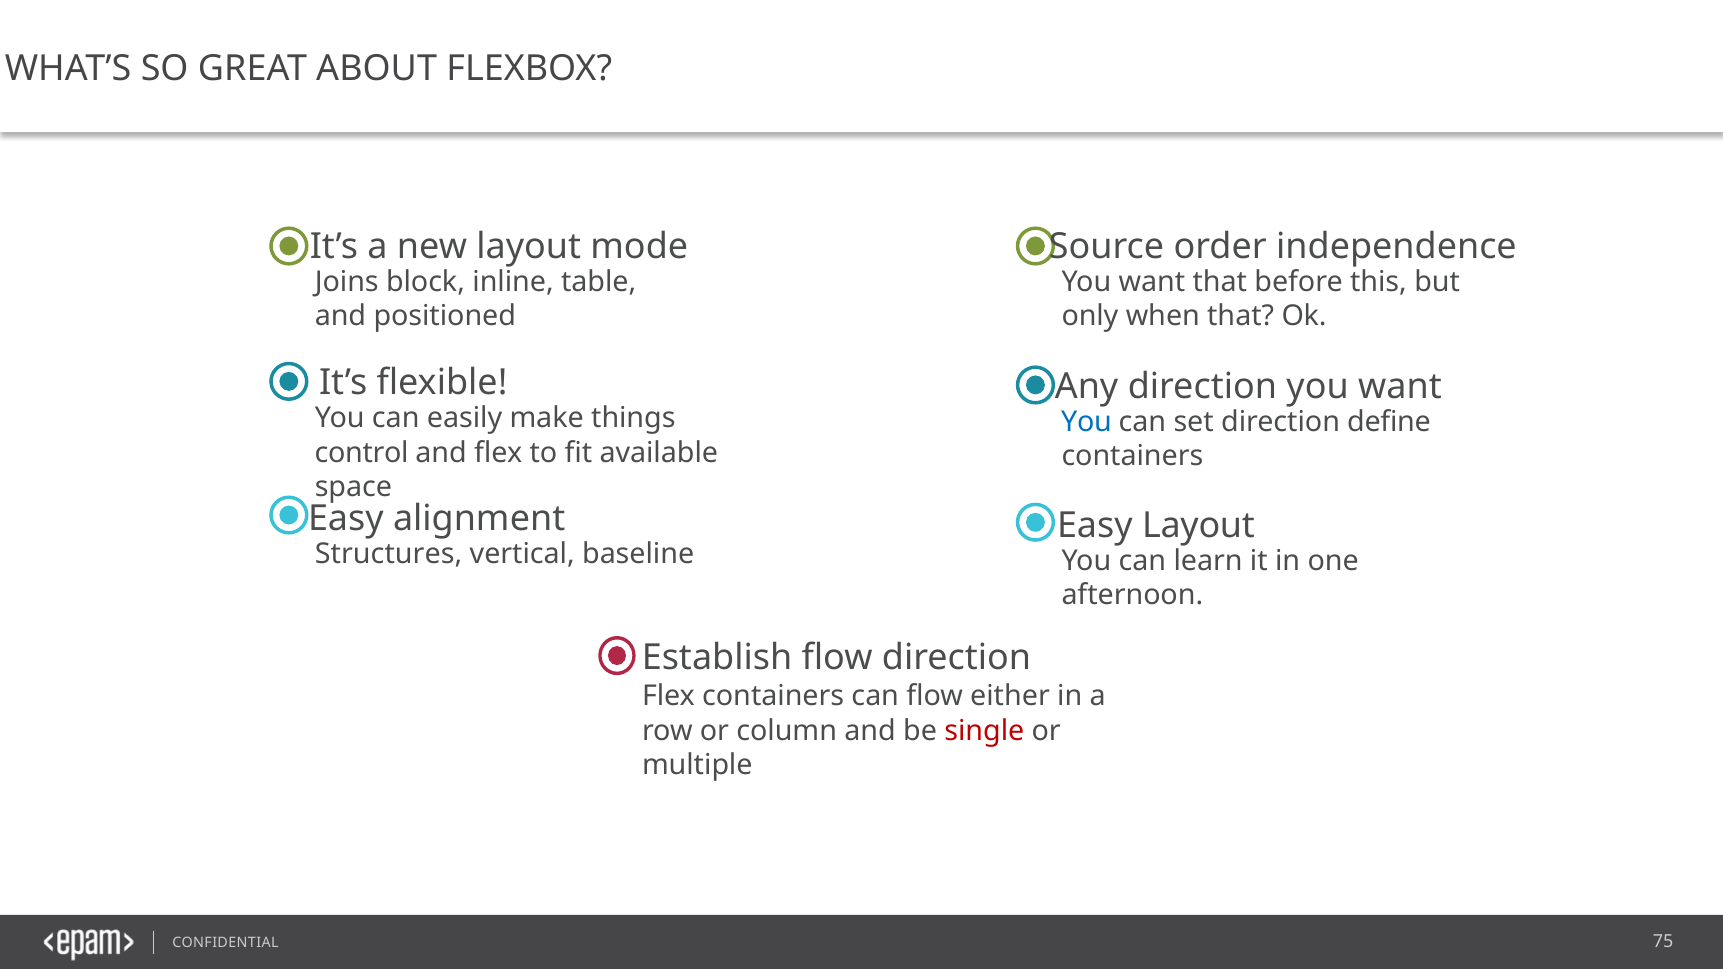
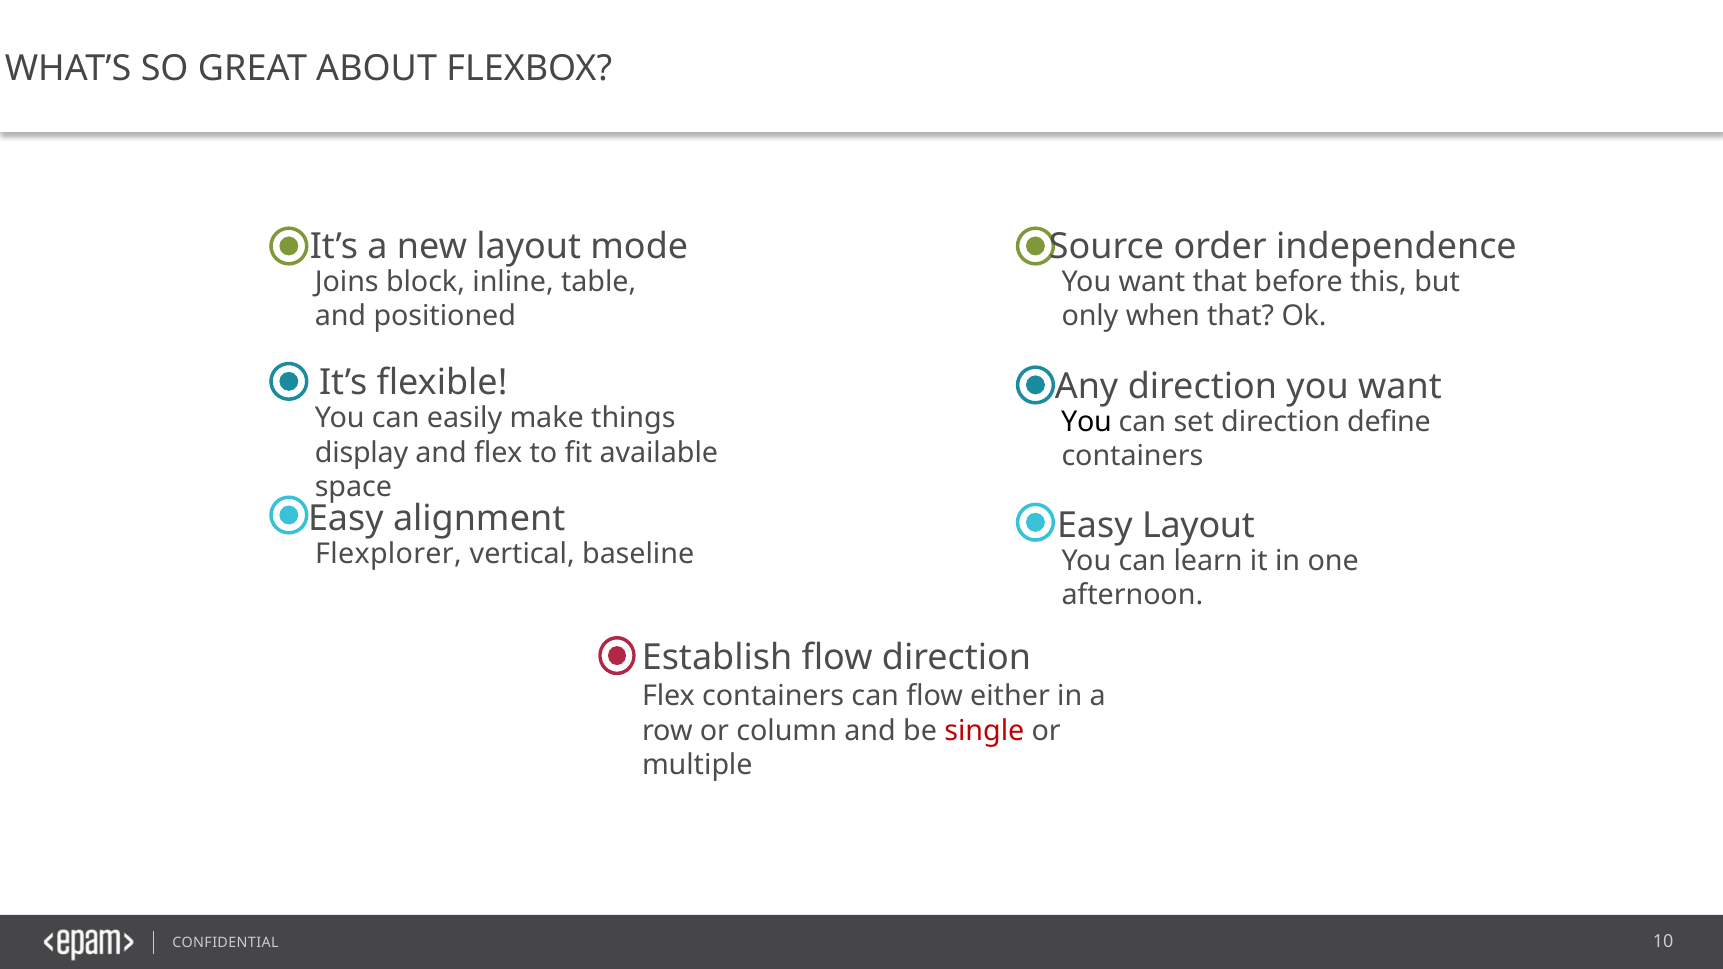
You at (1087, 422) colour: blue -> black
control: control -> display
Structures: Structures -> Flexplorer
75: 75 -> 10
